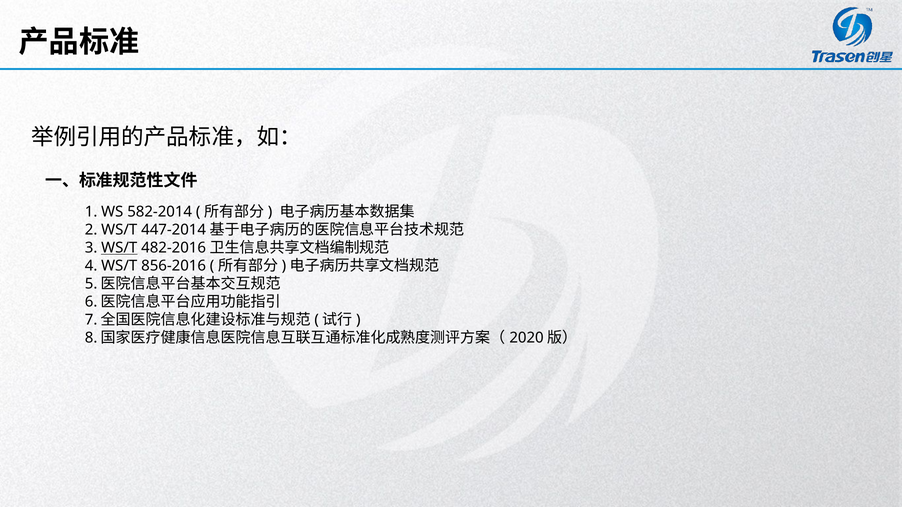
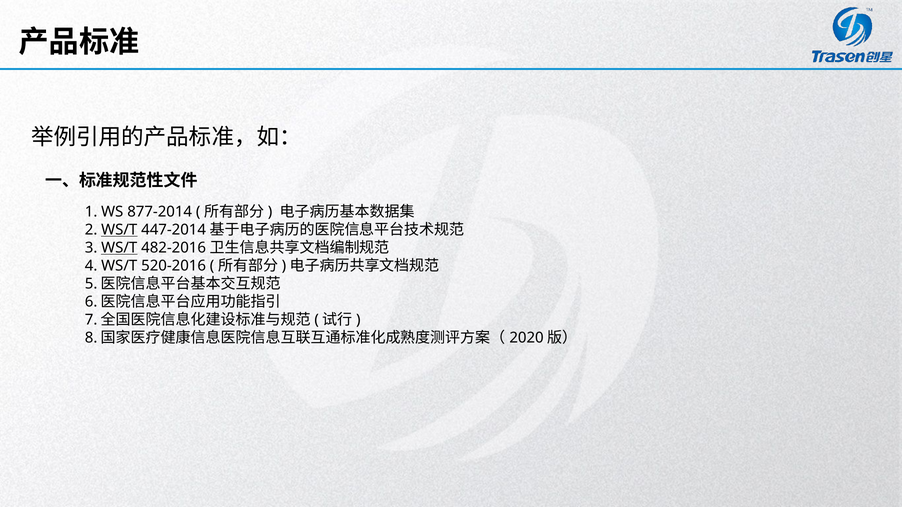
582-2014: 582-2014 -> 877-2014
WS/T at (119, 230) underline: none -> present
856-2016: 856-2016 -> 520-2016
